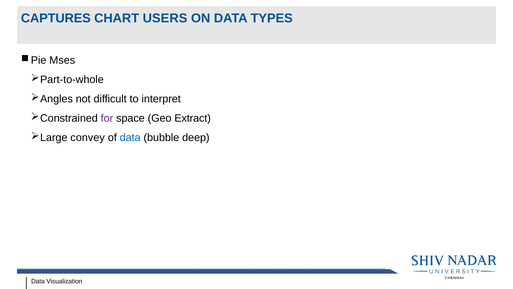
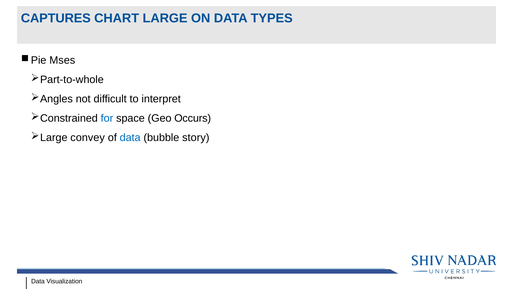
USERS: USERS -> LARGE
for colour: purple -> blue
Extract: Extract -> Occurs
deep: deep -> story
